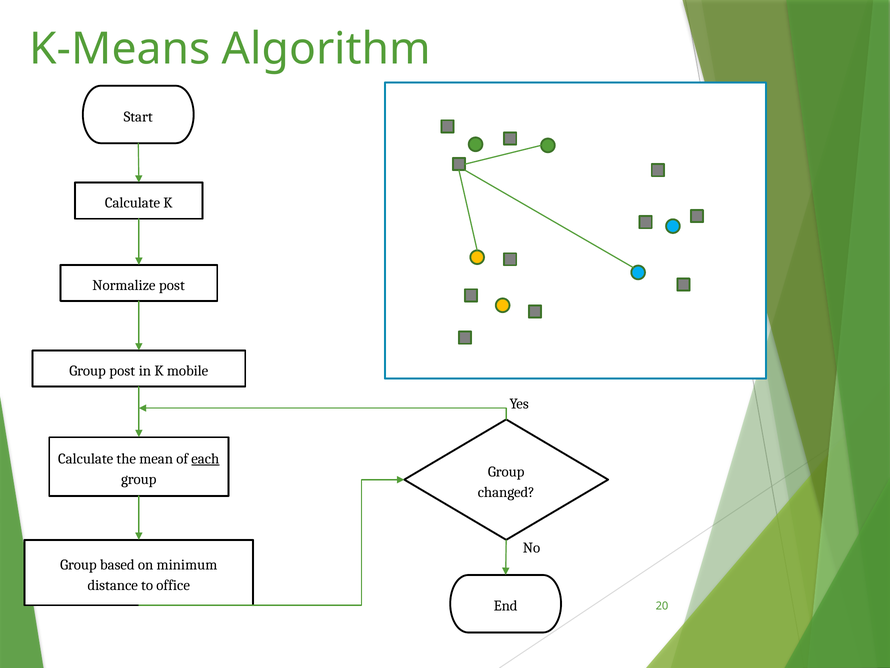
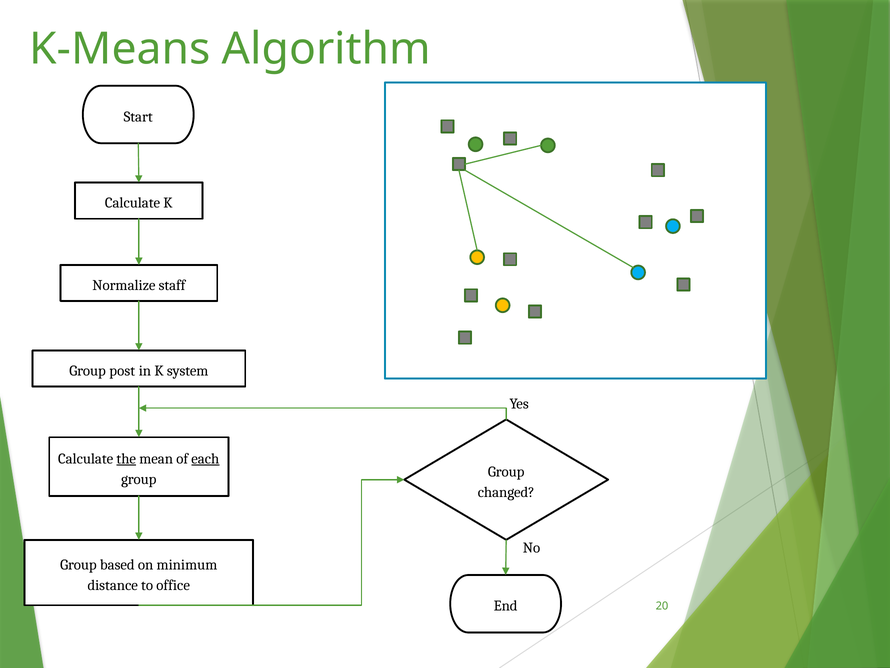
Normalize post: post -> staff
mobile: mobile -> system
the underline: none -> present
